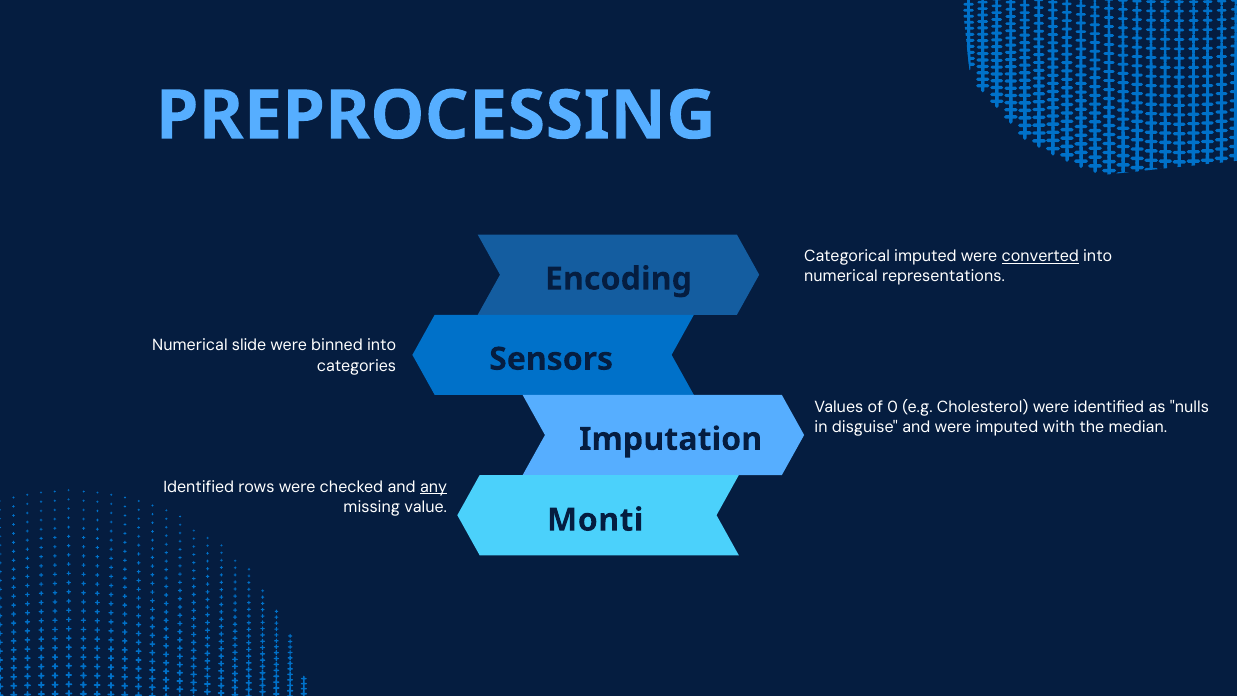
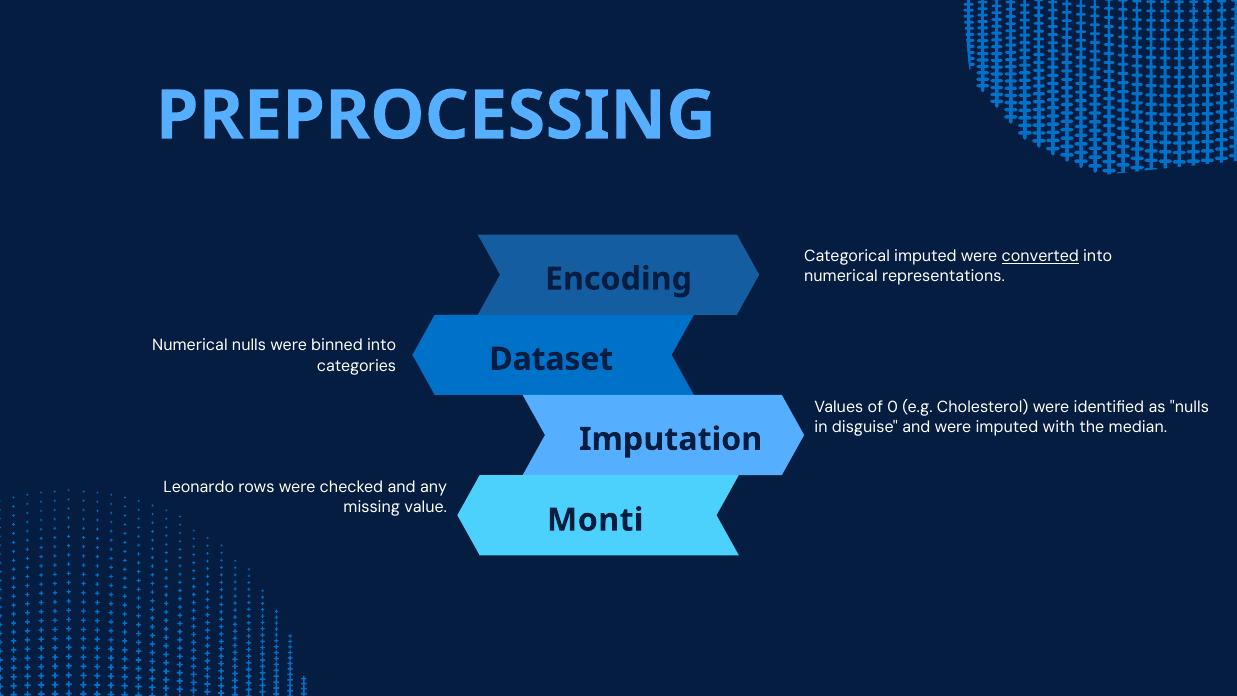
Numerical slide: slide -> nulls
Sensors at (551, 359): Sensors -> Dataset
Identified at (199, 487): Identified -> Leonardo
any underline: present -> none
